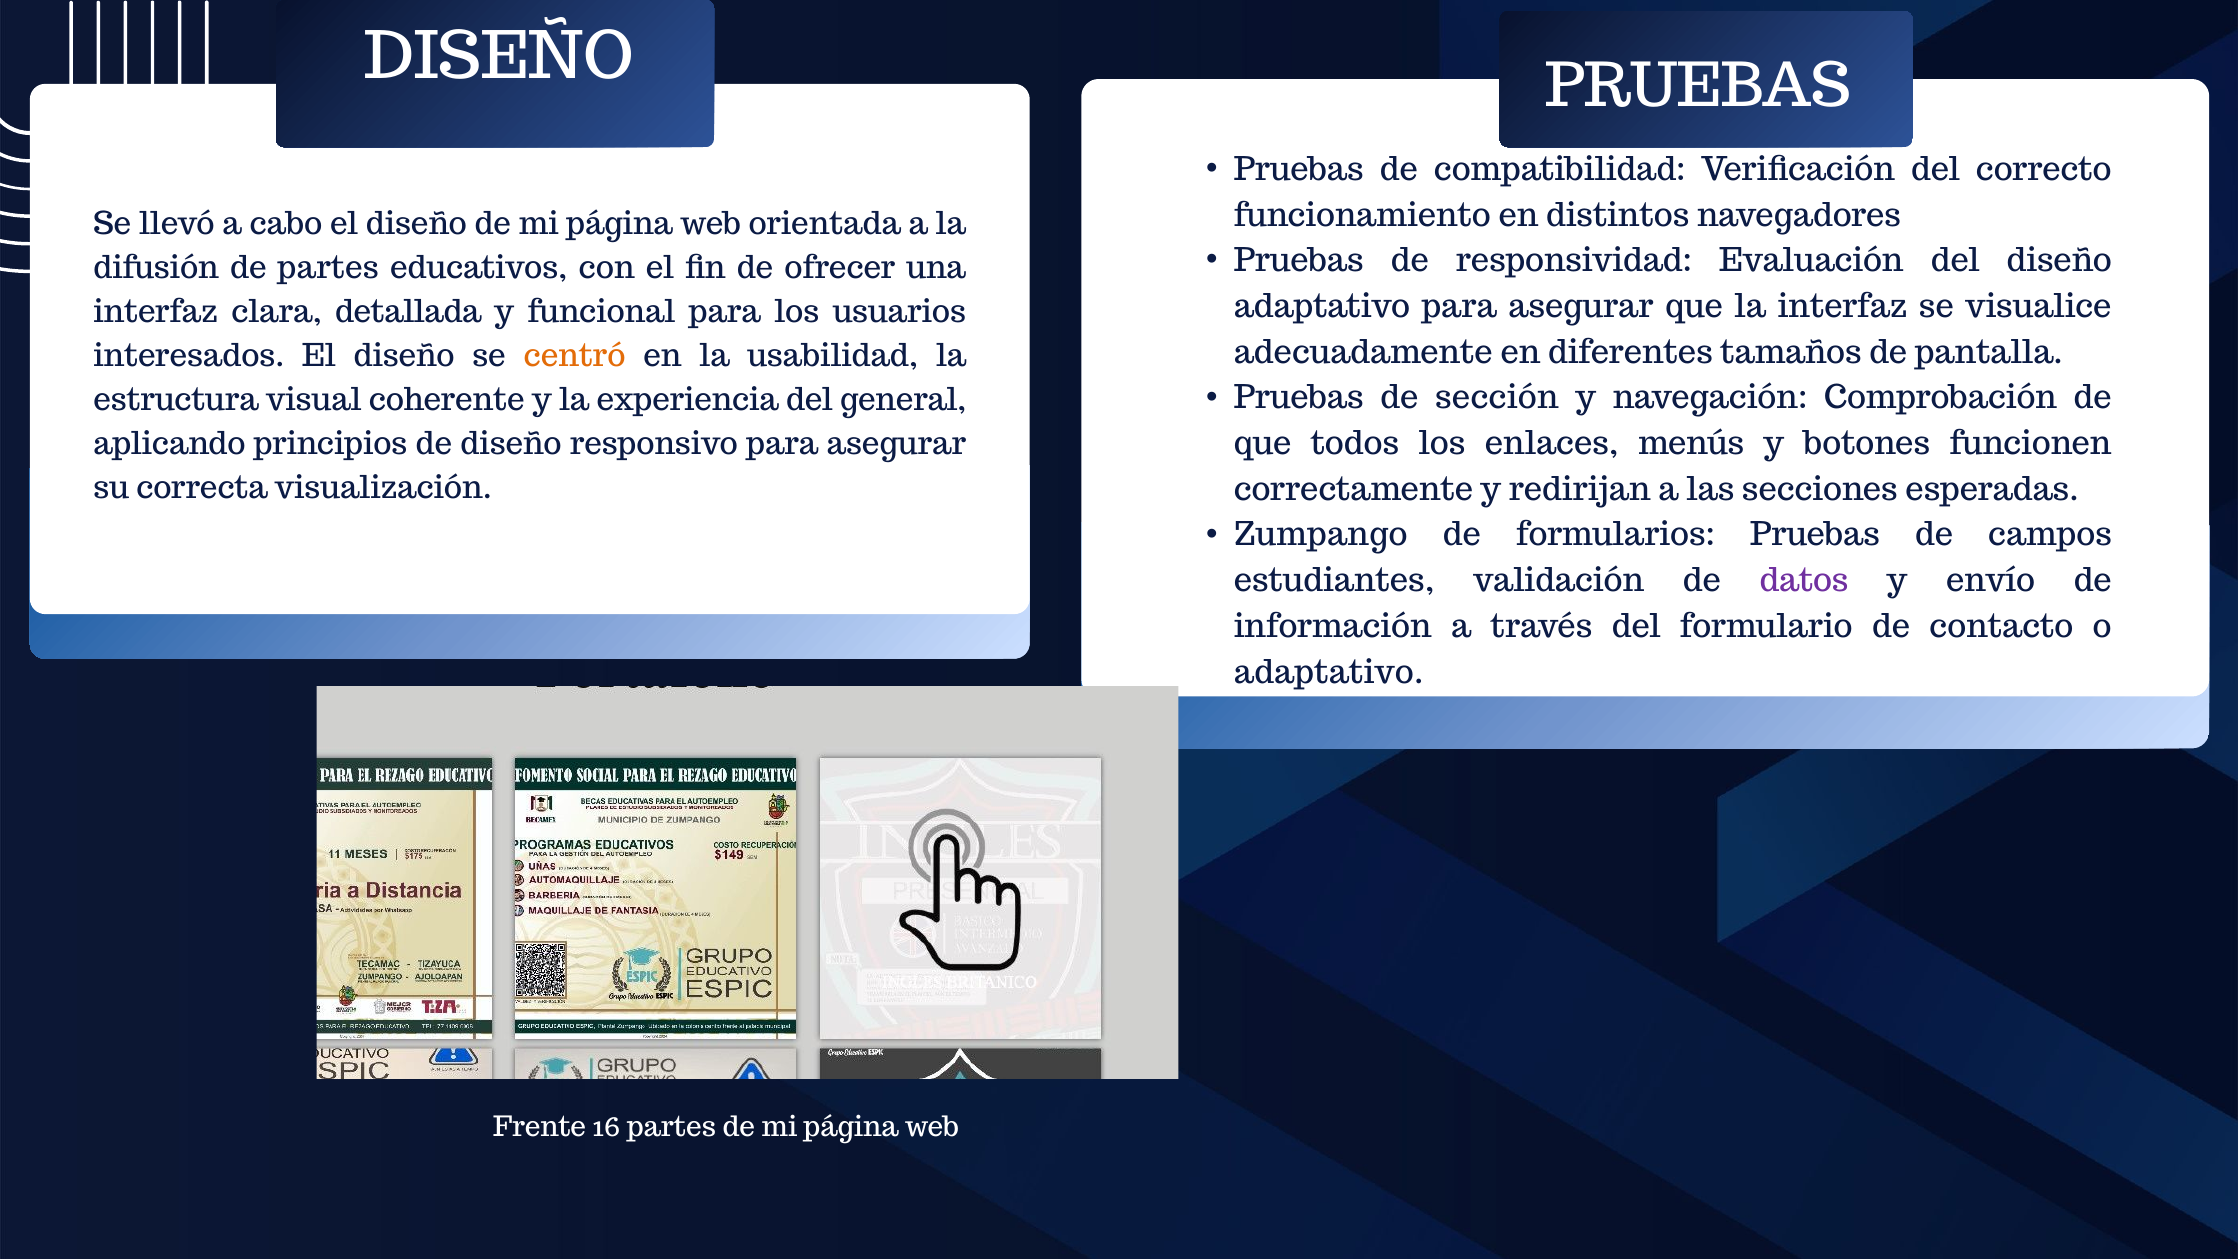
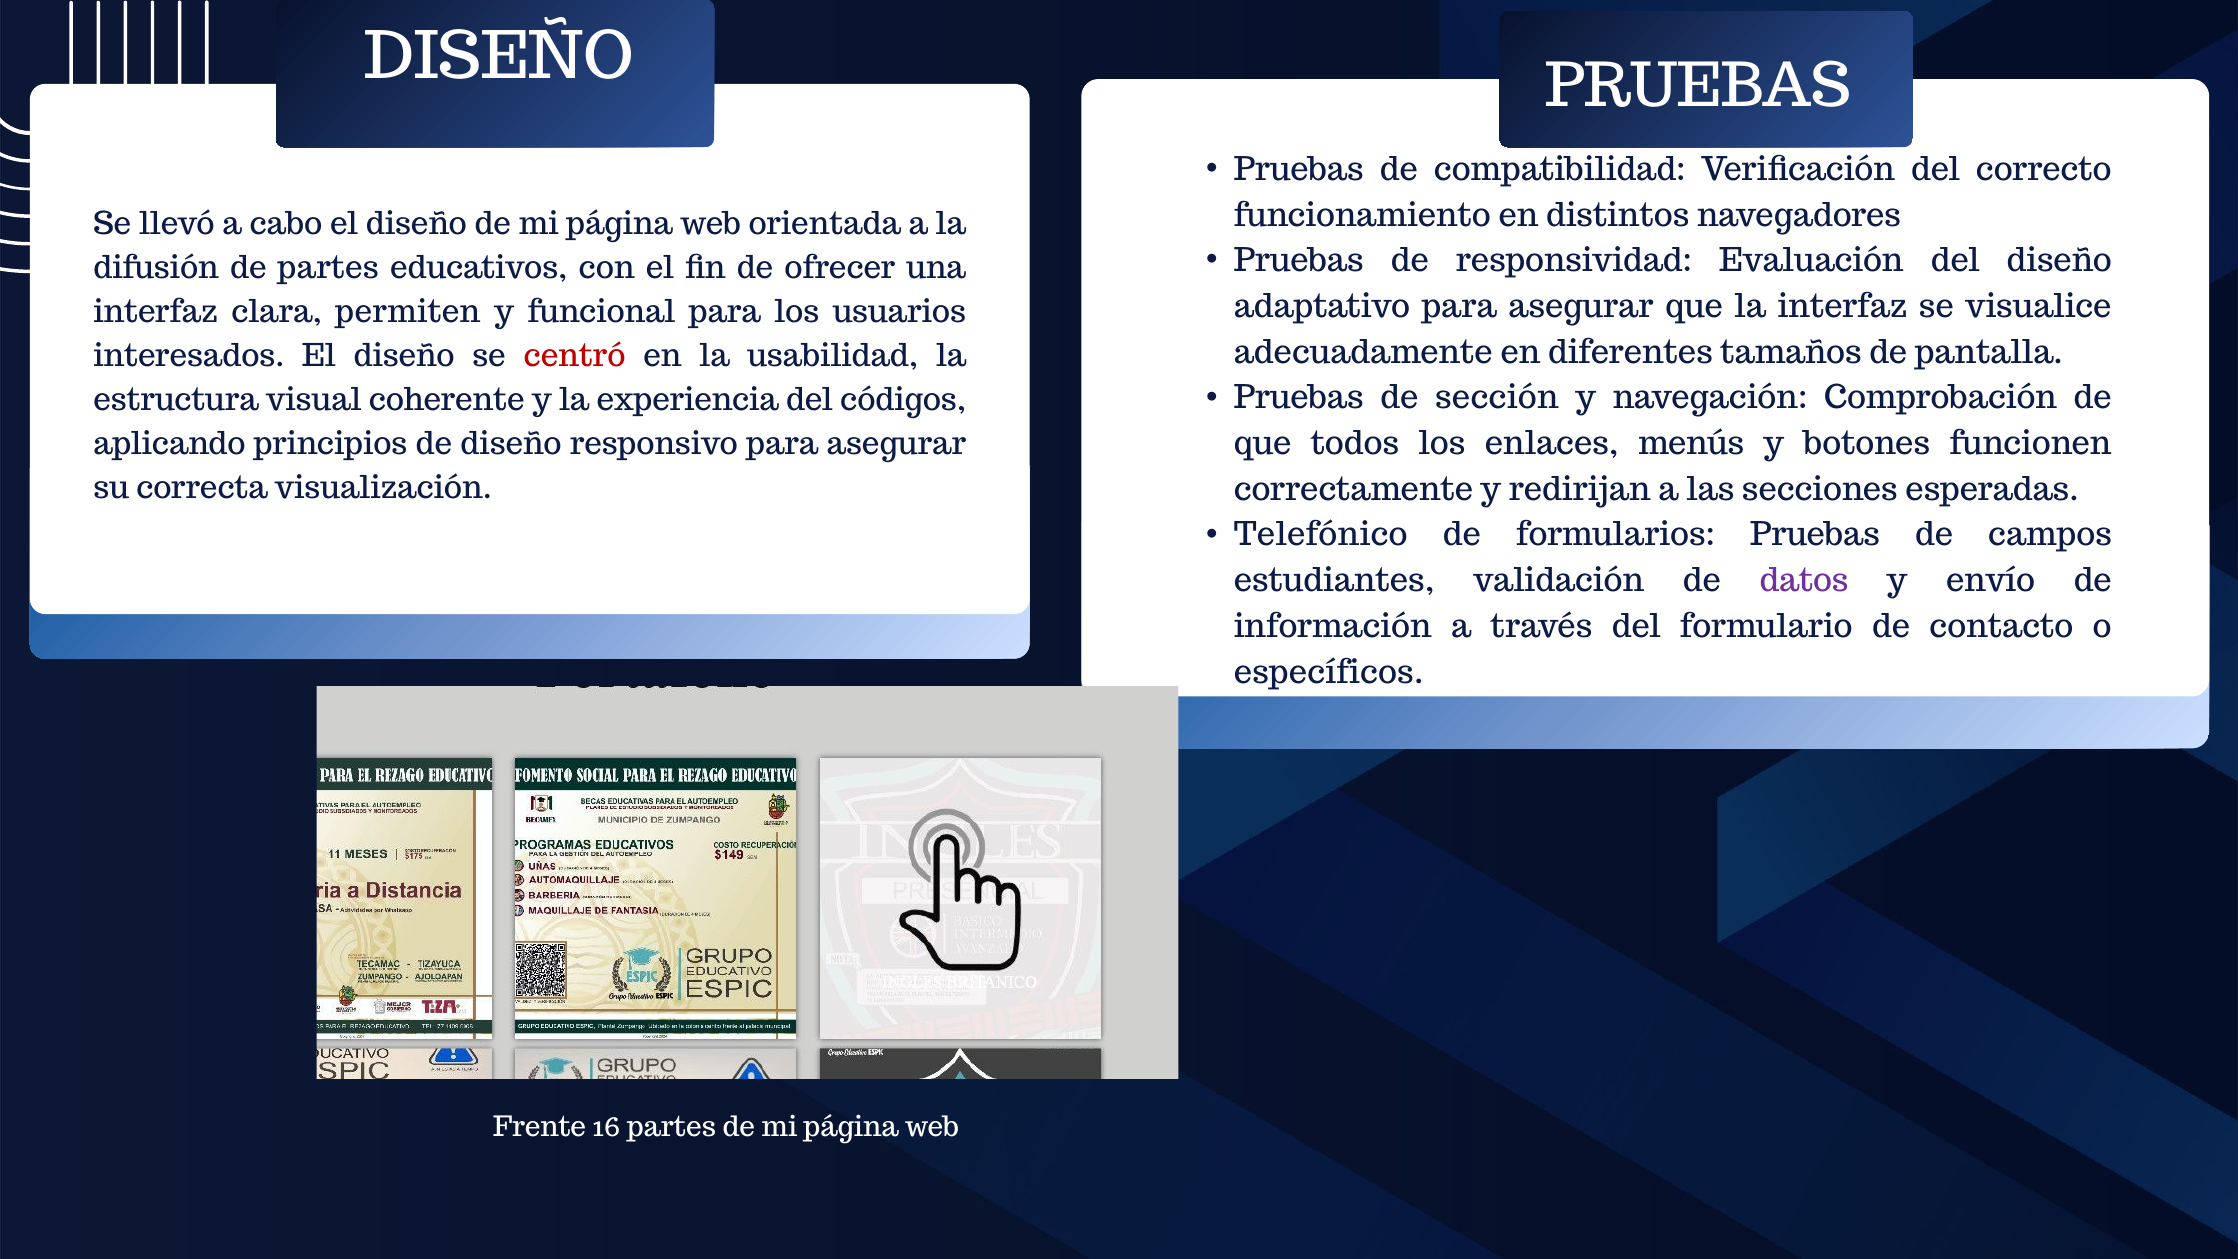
detallada: detallada -> permiten
centró colour: orange -> red
general: general -> códigos
Zumpango: Zumpango -> Telefónico
adaptativo at (1329, 672): adaptativo -> específicos
